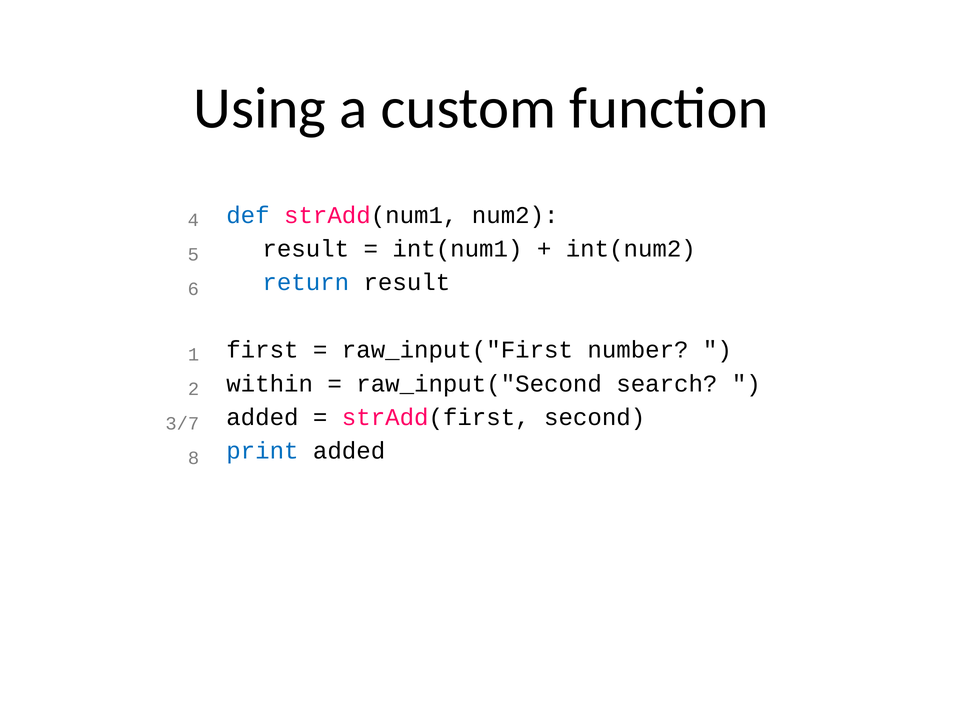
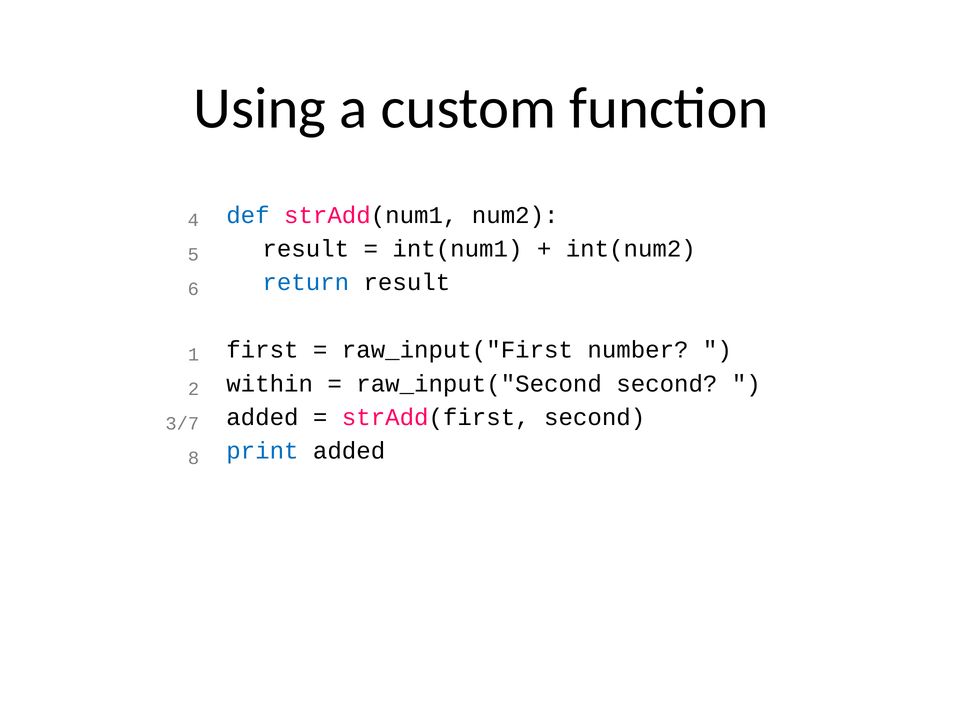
raw_input("Second search: search -> second
